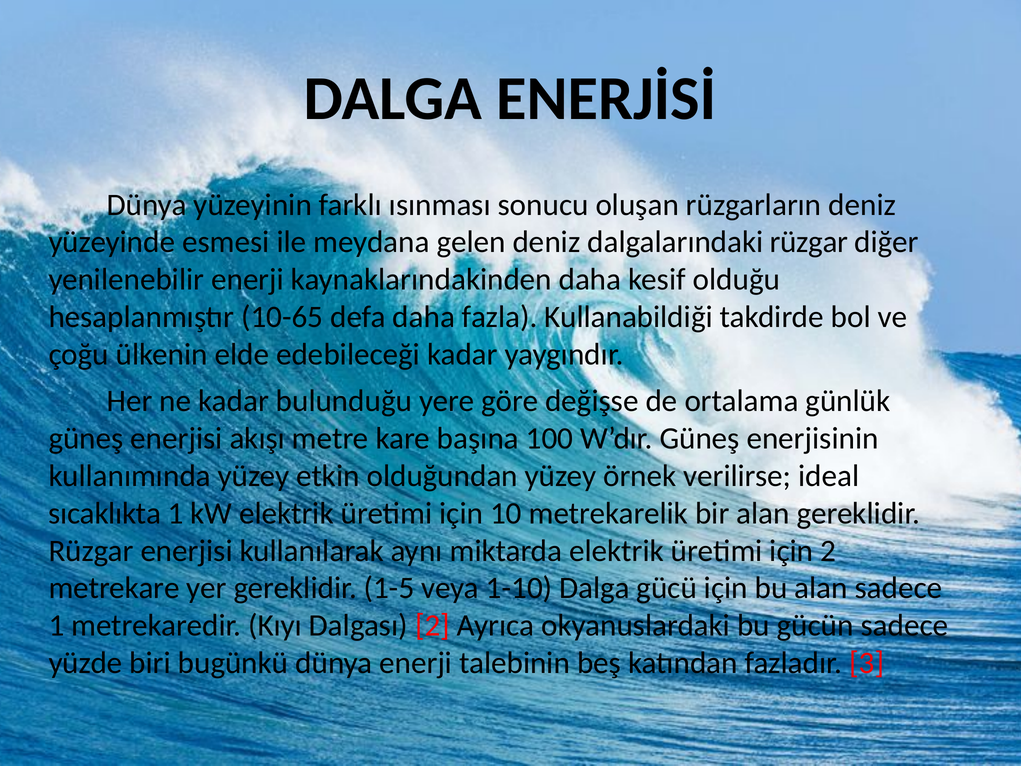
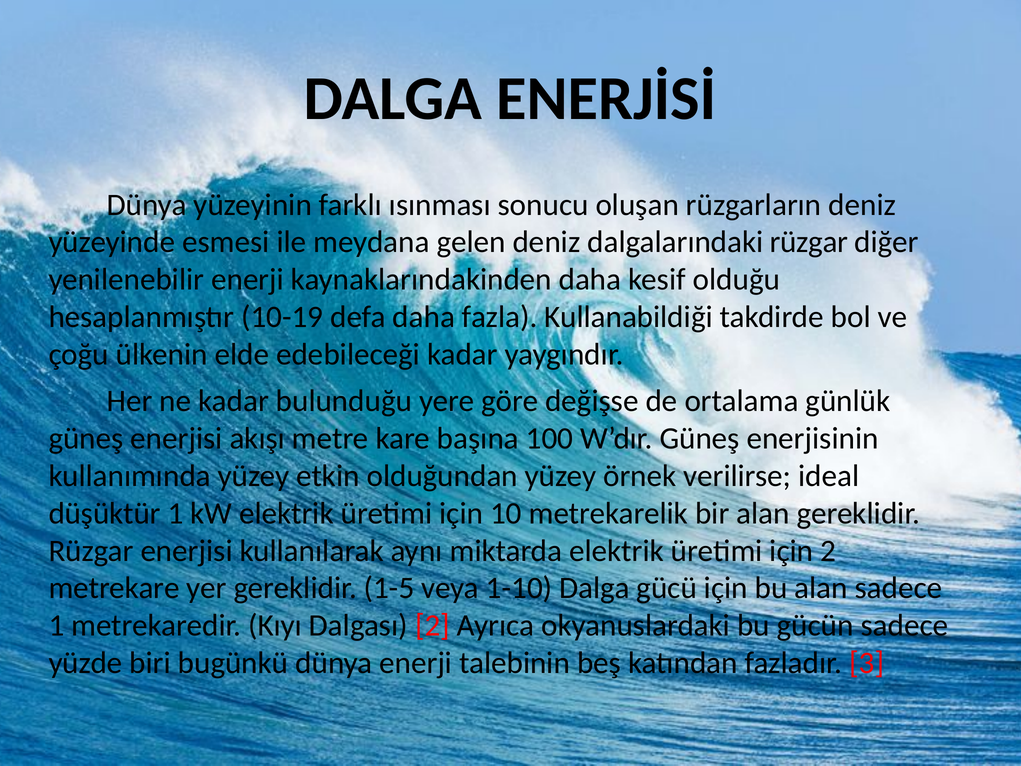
10-65: 10-65 -> 10-19
sıcaklıkta: sıcaklıkta -> düşüktür
